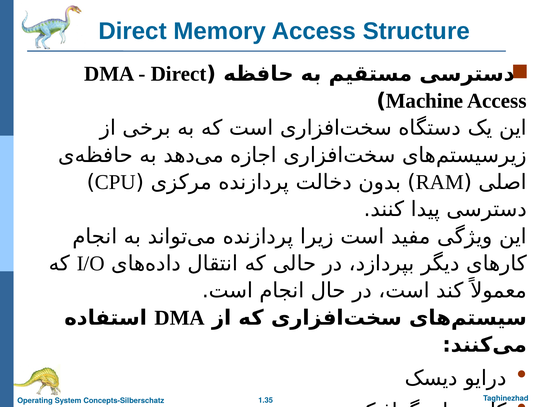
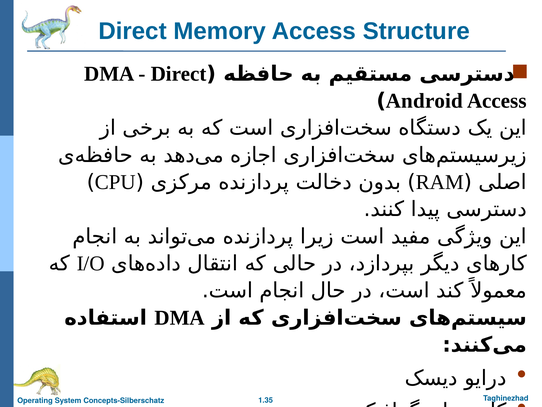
Machine: Machine -> Android
